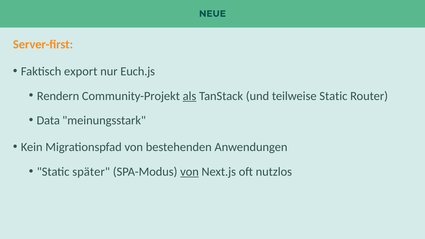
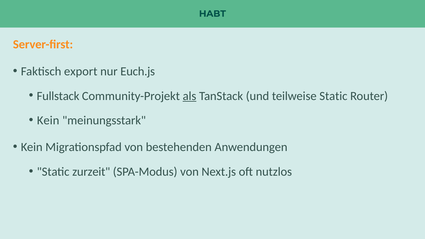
NEUE: NEUE -> HABT
Rendern: Rendern -> Fullstack
Data at (48, 120): Data -> Kein
später: später -> zurzeit
von at (190, 172) underline: present -> none
